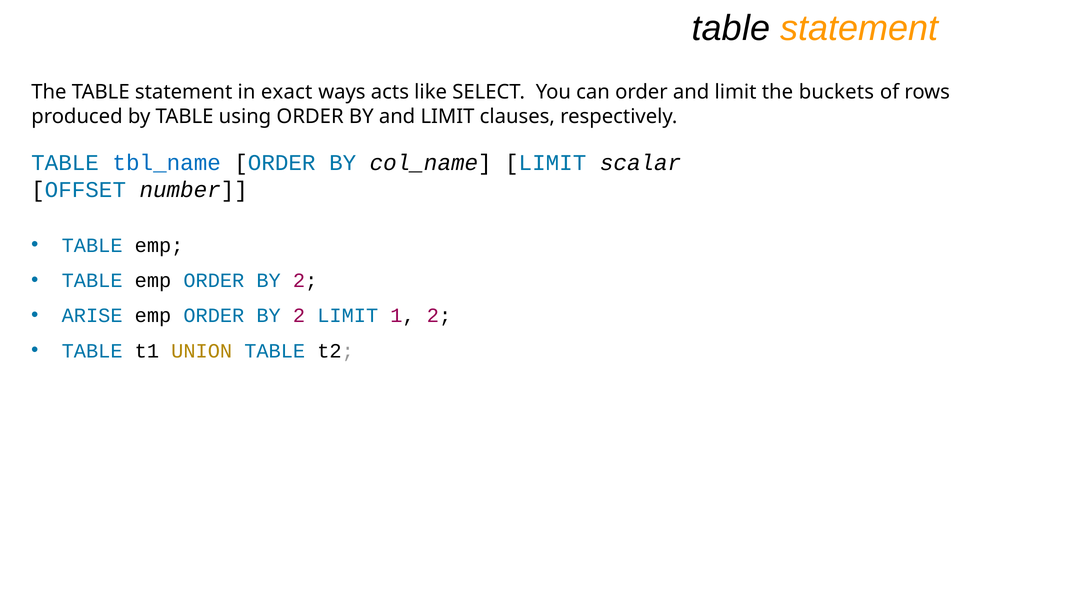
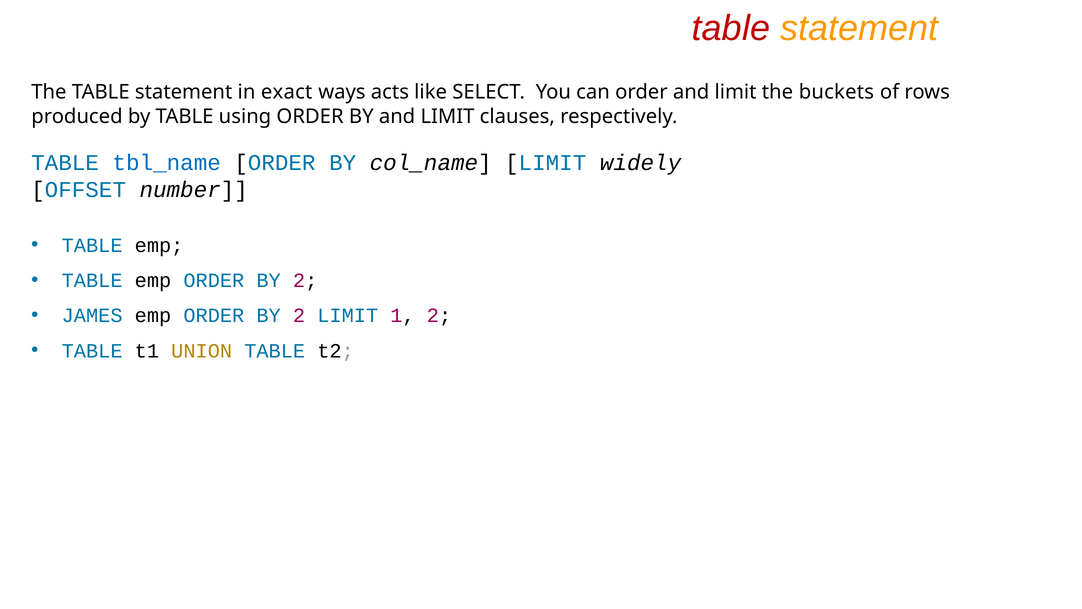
table at (731, 28) colour: black -> red
scalar: scalar -> widely
ARISE: ARISE -> JAMES
